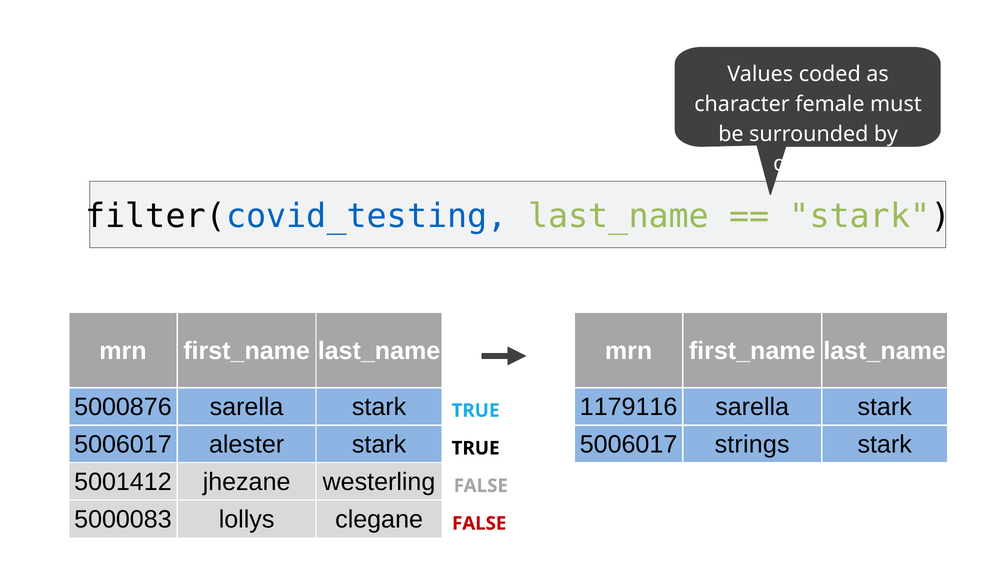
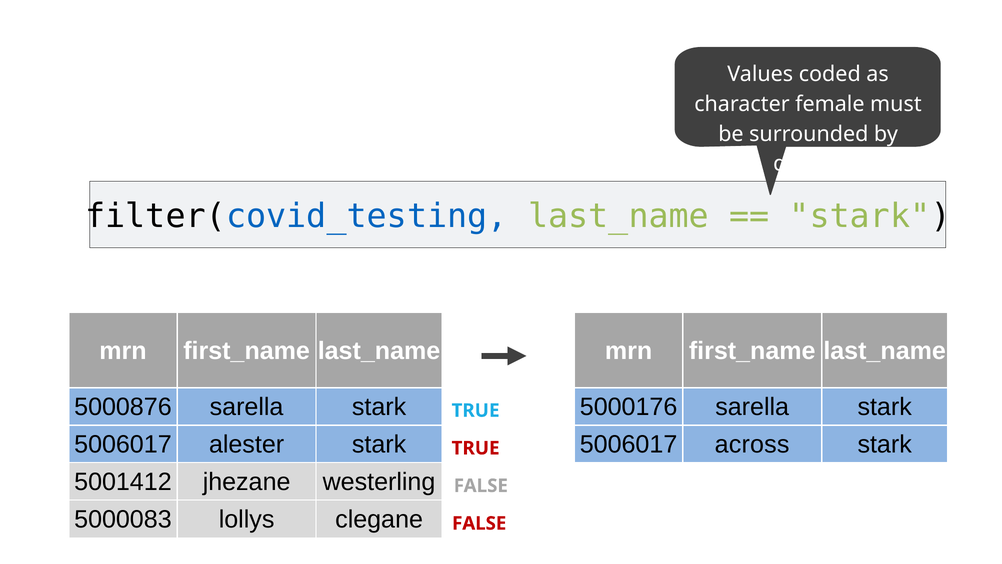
1179116: 1179116 -> 5000176
strings: strings -> across
TRUE at (476, 448) colour: black -> red
